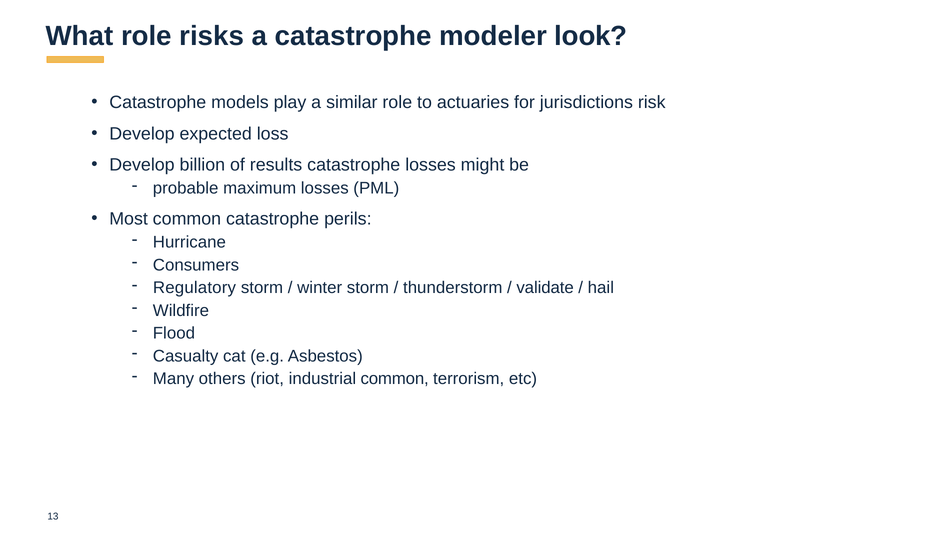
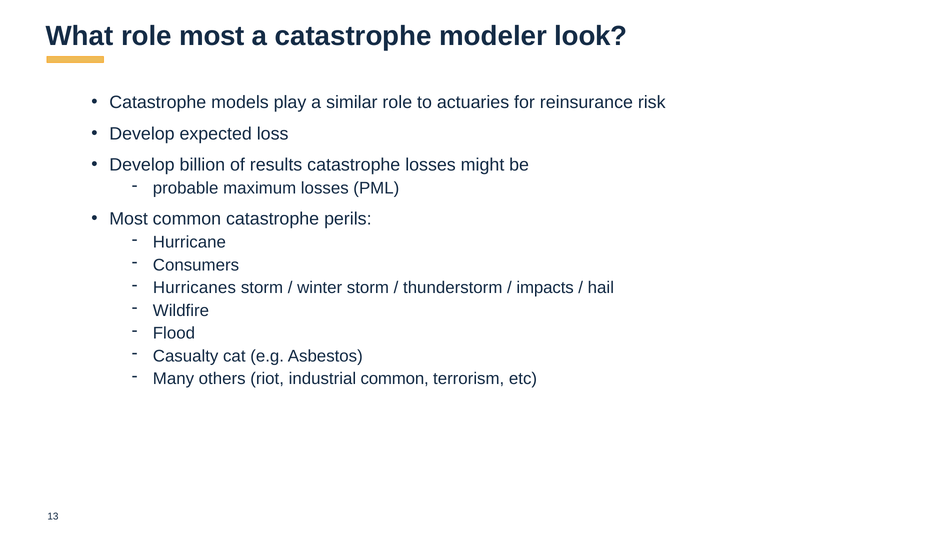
role risks: risks -> most
jurisdictions: jurisdictions -> reinsurance
Regulatory: Regulatory -> Hurricanes
validate: validate -> impacts
